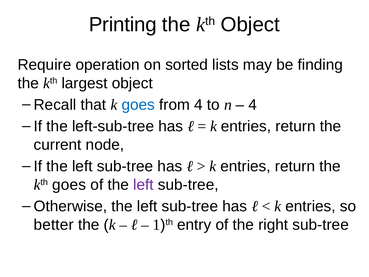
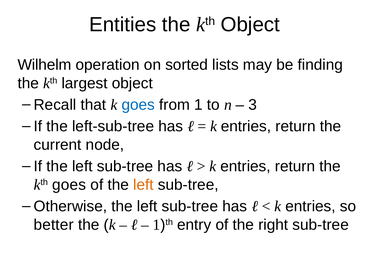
Printing: Printing -> Entities
Require: Require -> Wilhelm
from 4: 4 -> 1
4 at (253, 105): 4 -> 3
left at (143, 185) colour: purple -> orange
